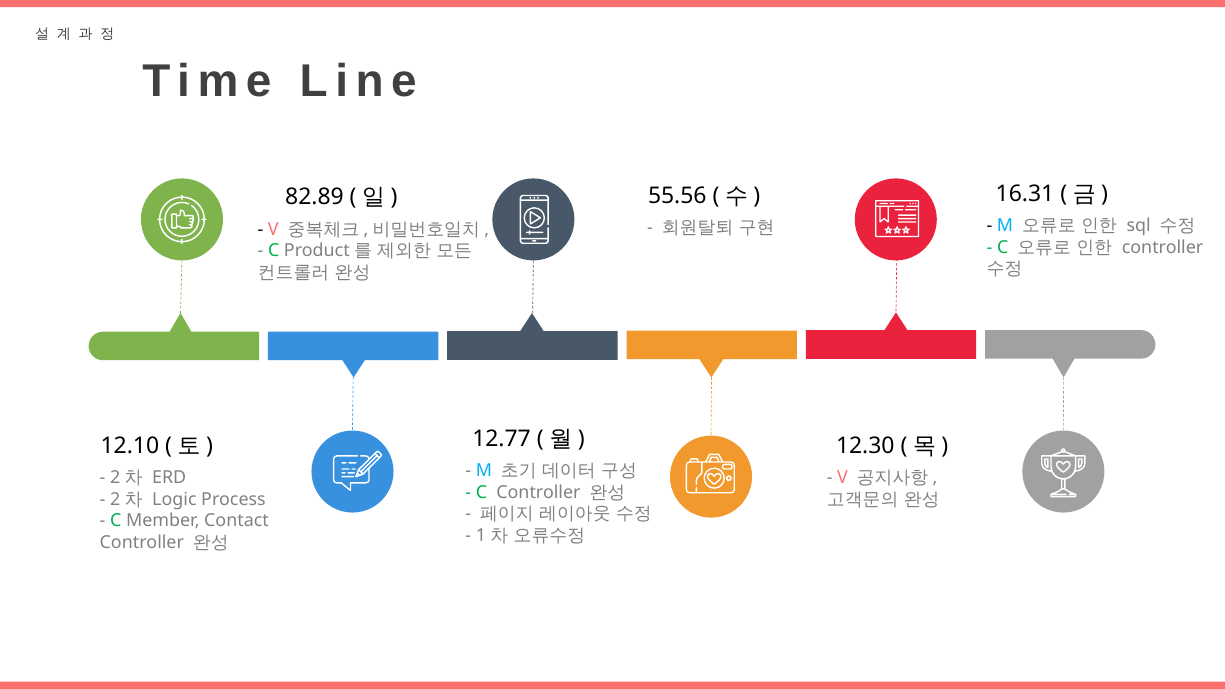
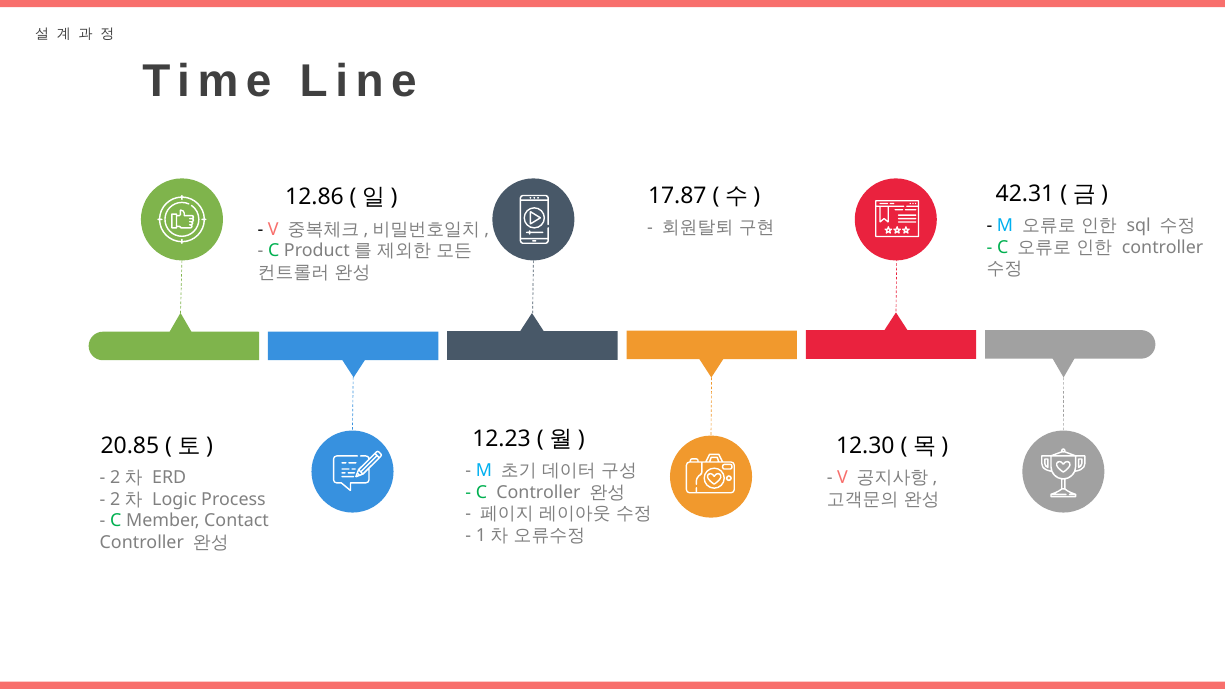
16.31: 16.31 -> 42.31
55.56: 55.56 -> 17.87
82.89: 82.89 -> 12.86
12.77: 12.77 -> 12.23
12.10: 12.10 -> 20.85
